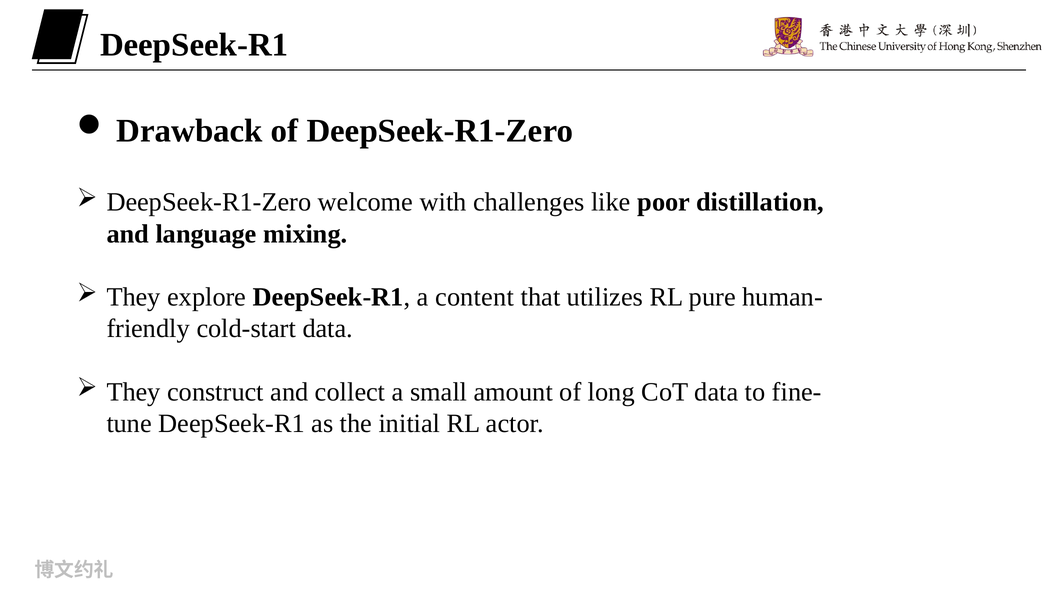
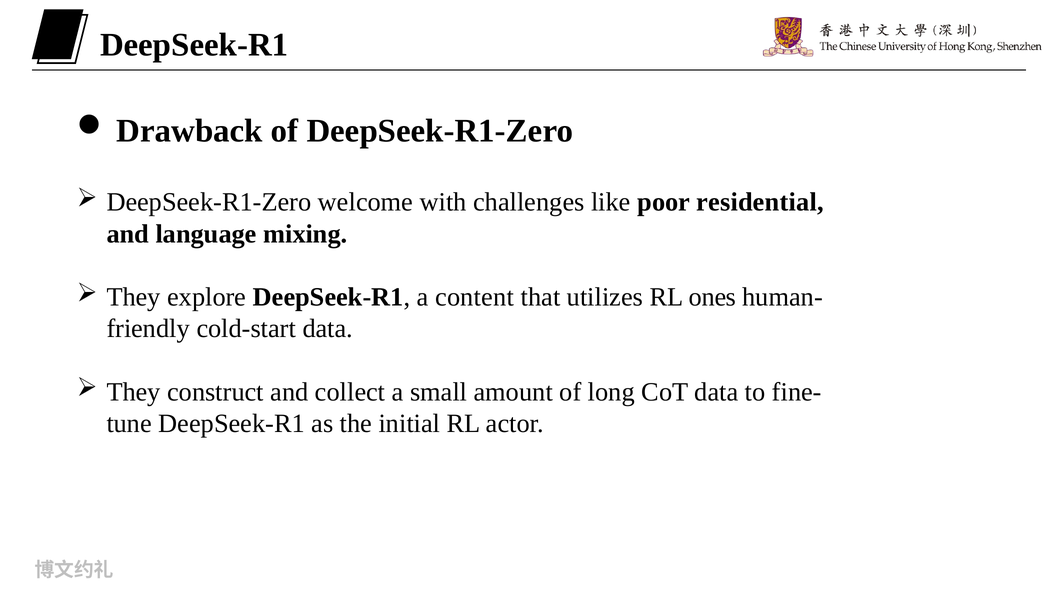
distillation: distillation -> residential
pure: pure -> ones
